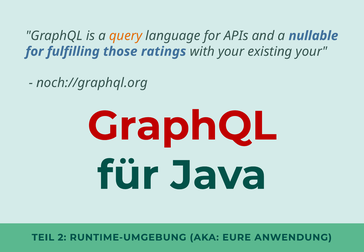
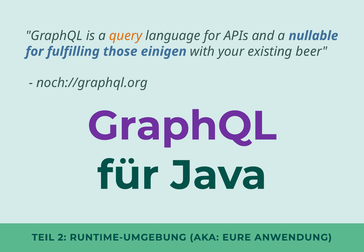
ratings: ratings -> einigen
existing your: your -> beer
GraphQL at (182, 126) colour: red -> purple
